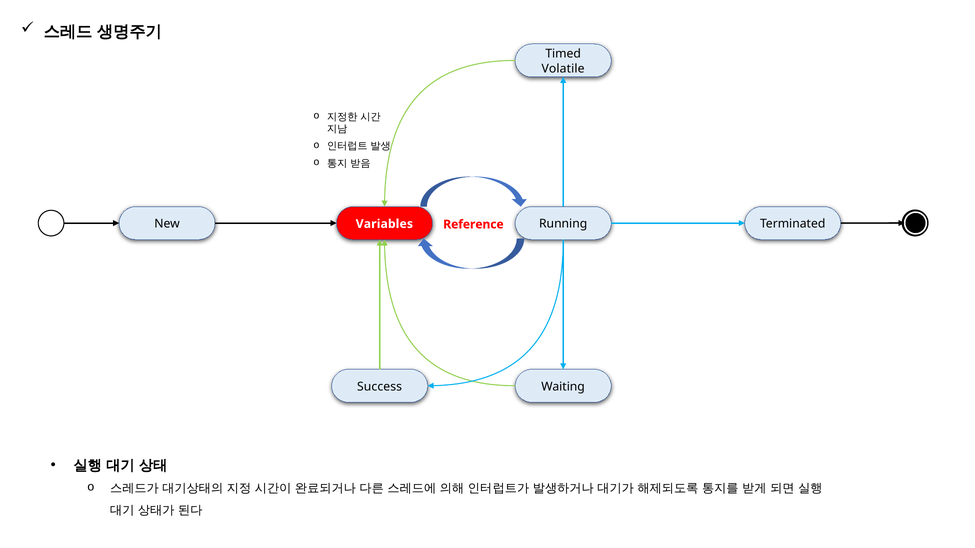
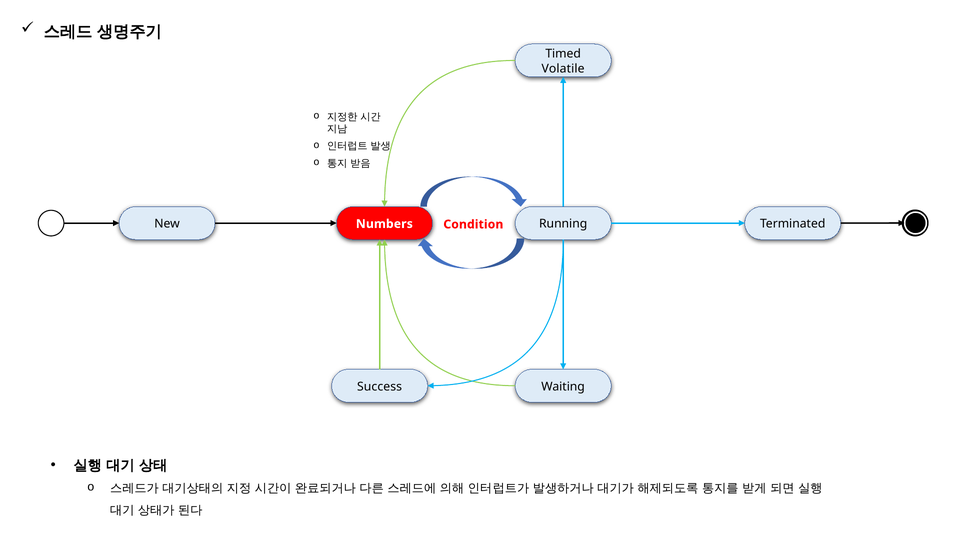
Variables: Variables -> Numbers
Reference: Reference -> Condition
